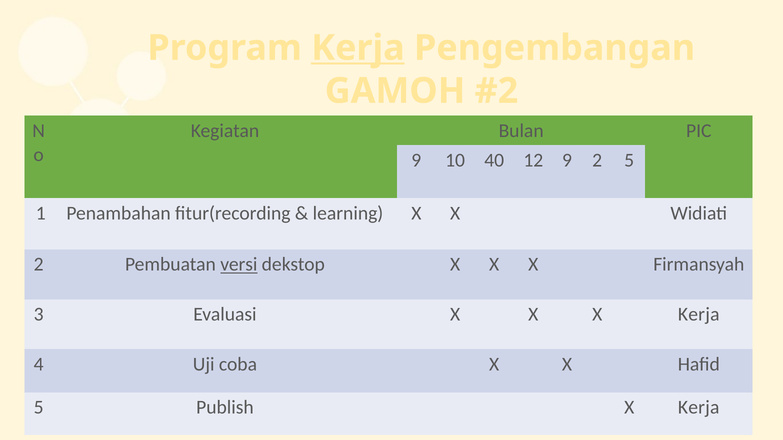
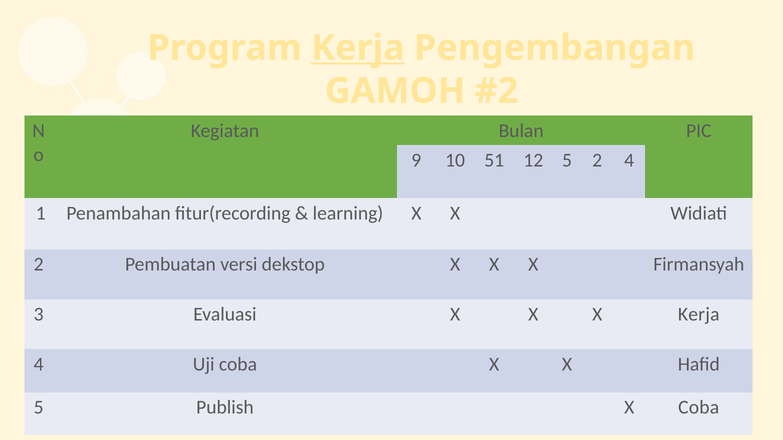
40: 40 -> 51
12 9: 9 -> 5
2 5: 5 -> 4
versi underline: present -> none
Publish X Kerja: Kerja -> Coba
